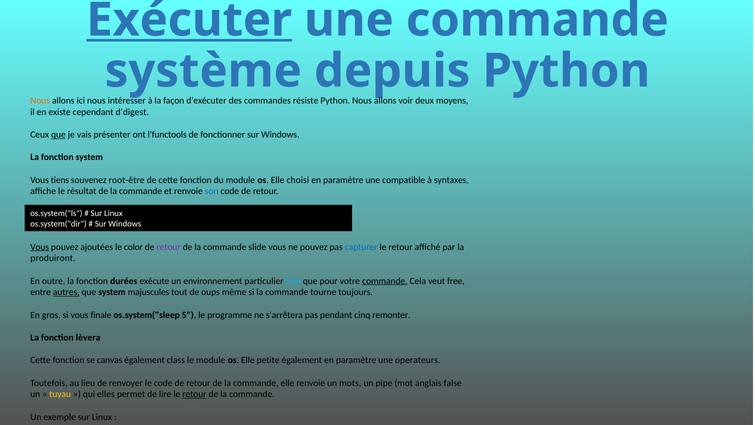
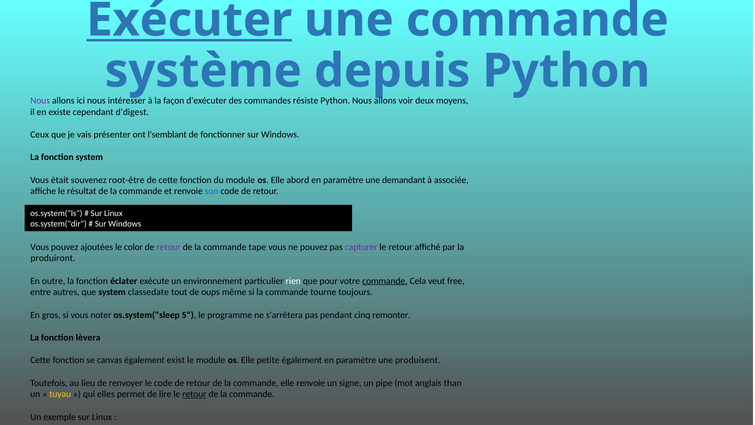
Nous at (40, 101) colour: orange -> purple
que at (58, 135) underline: present -> none
l'functools: l'functools -> l'semblant
tiens: tiens -> était
choisi: choisi -> abord
compatible: compatible -> demandant
syntaxes: syntaxes -> associée
Vous at (40, 247) underline: present -> none
slide: slide -> tape
capturer colour: blue -> purple
durées: durées -> éclater
rien colour: light blue -> white
autres underline: present -> none
majuscules: majuscules -> classedate
finale: finale -> noter
class: class -> exist
operateurs: operateurs -> produisent
mots: mots -> signe
false: false -> than
